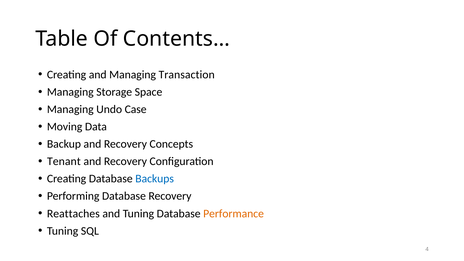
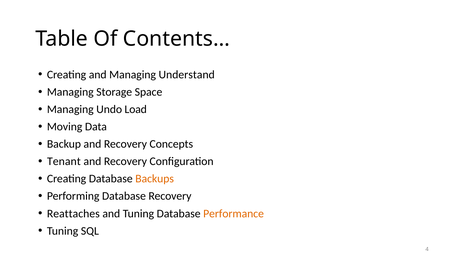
Transaction: Transaction -> Understand
Case: Case -> Load
Backups colour: blue -> orange
